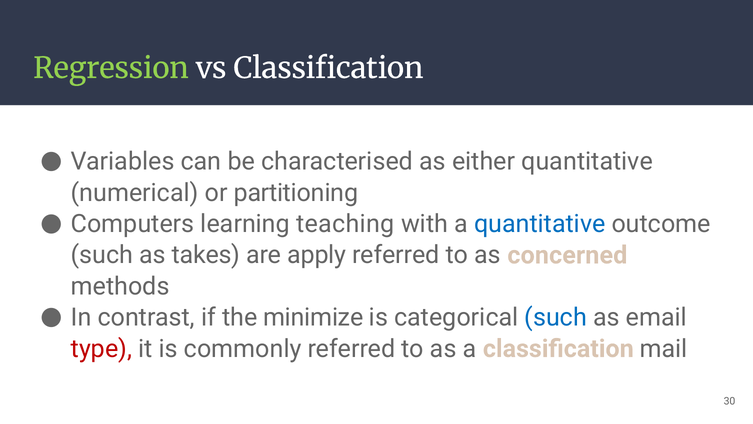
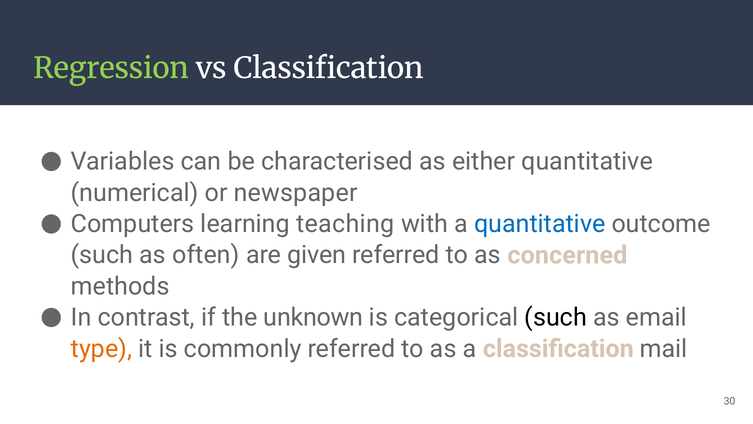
partitioning: partitioning -> newspaper
takes: takes -> often
apply: apply -> given
minimize: minimize -> unknown
such at (556, 317) colour: blue -> black
type colour: red -> orange
